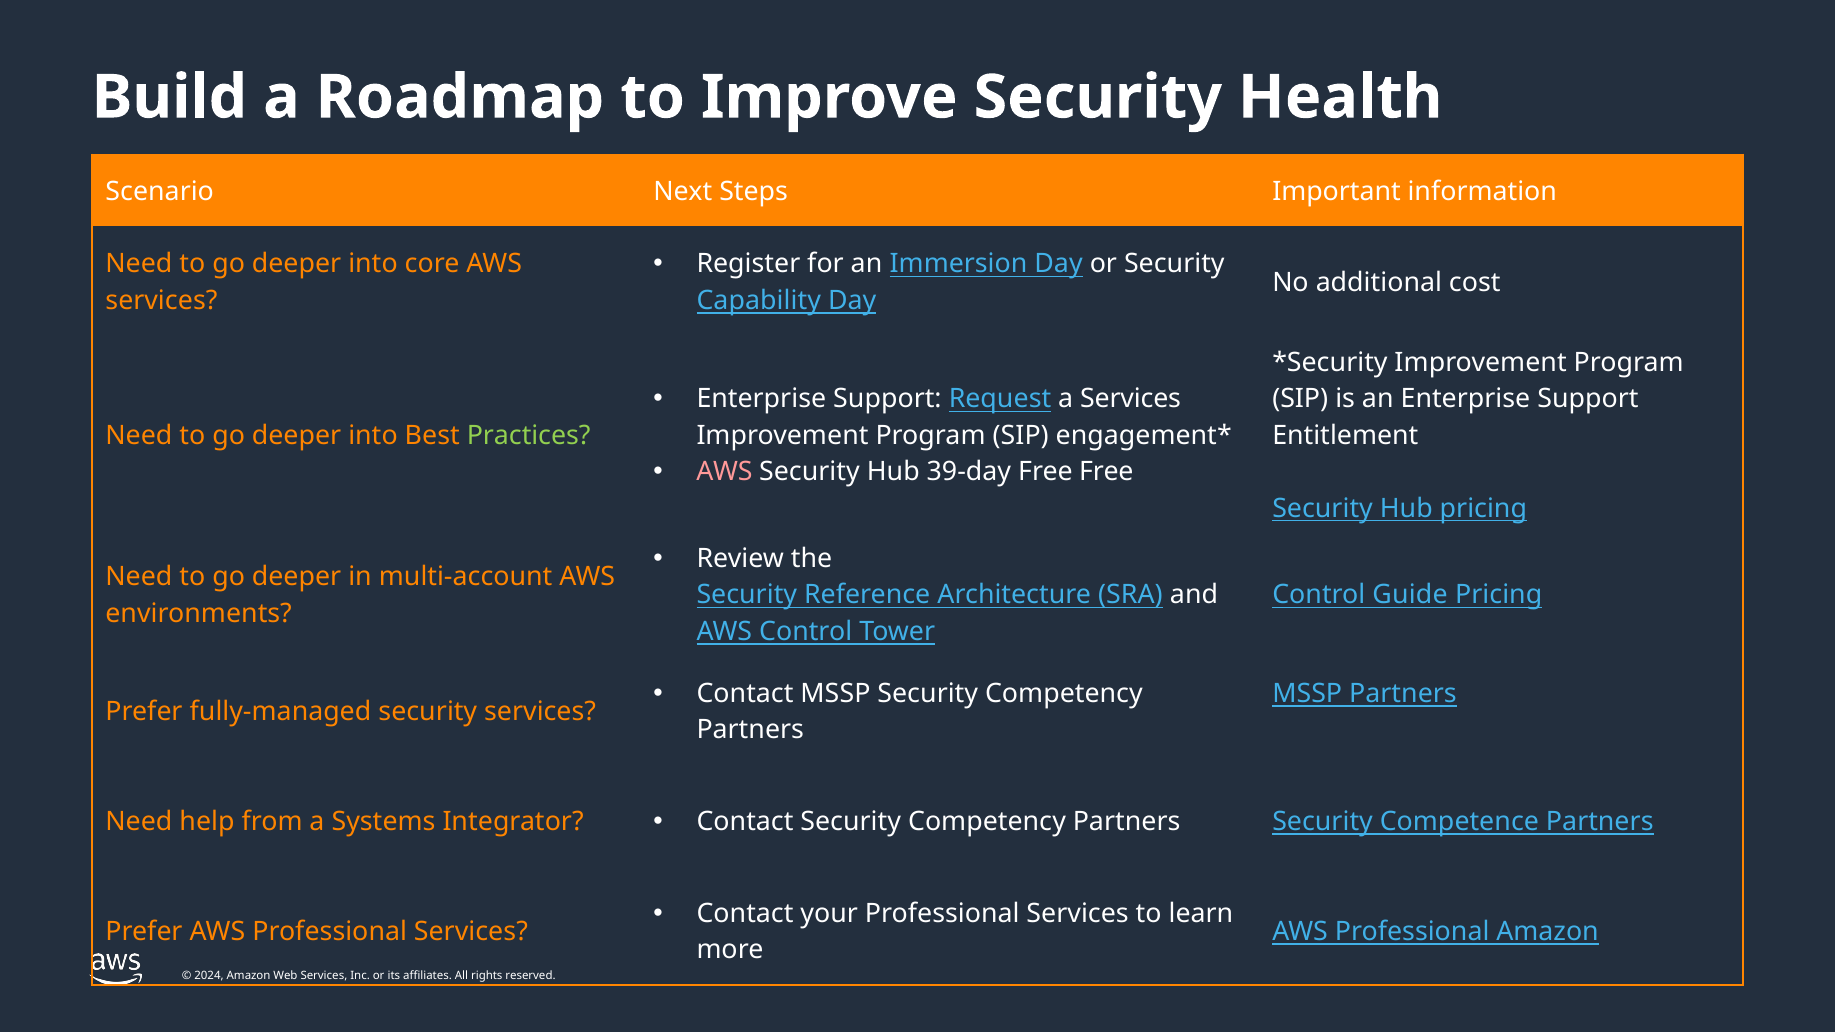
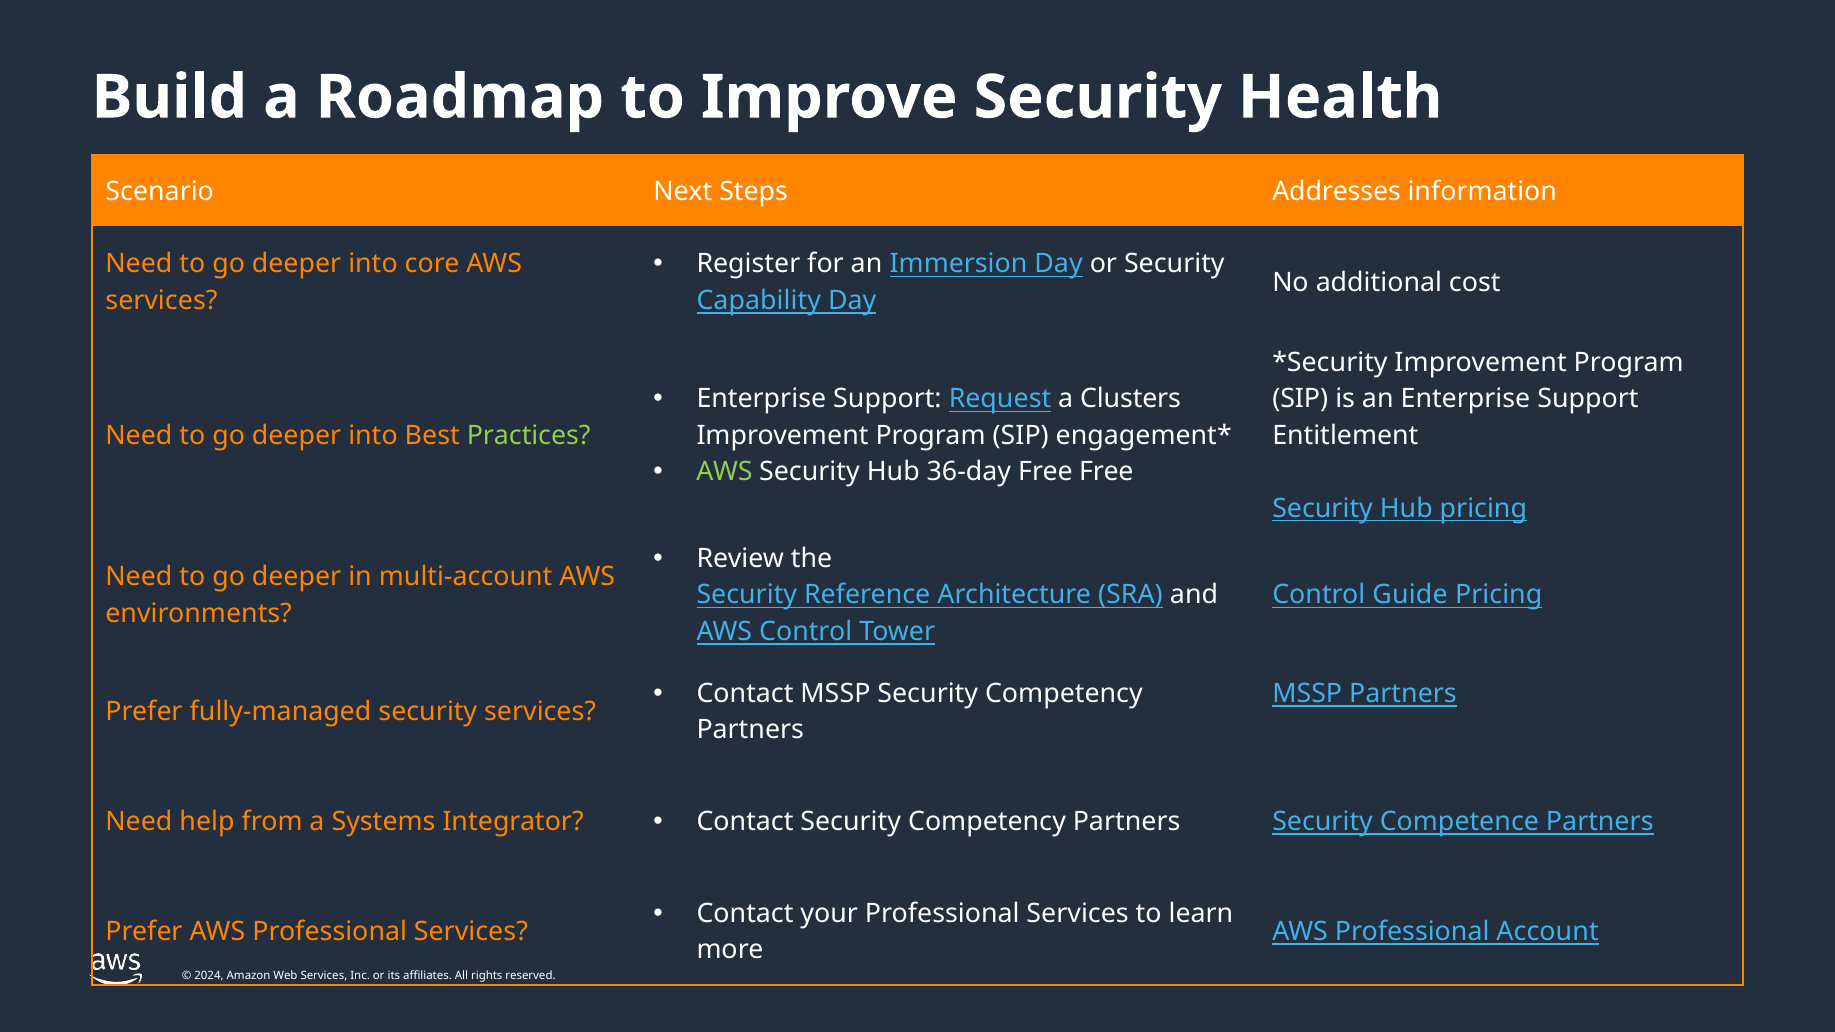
Important: Important -> Addresses
a Services: Services -> Clusters
AWS at (724, 472) colour: pink -> light green
39-day: 39-day -> 36-day
Professional Amazon: Amazon -> Account
